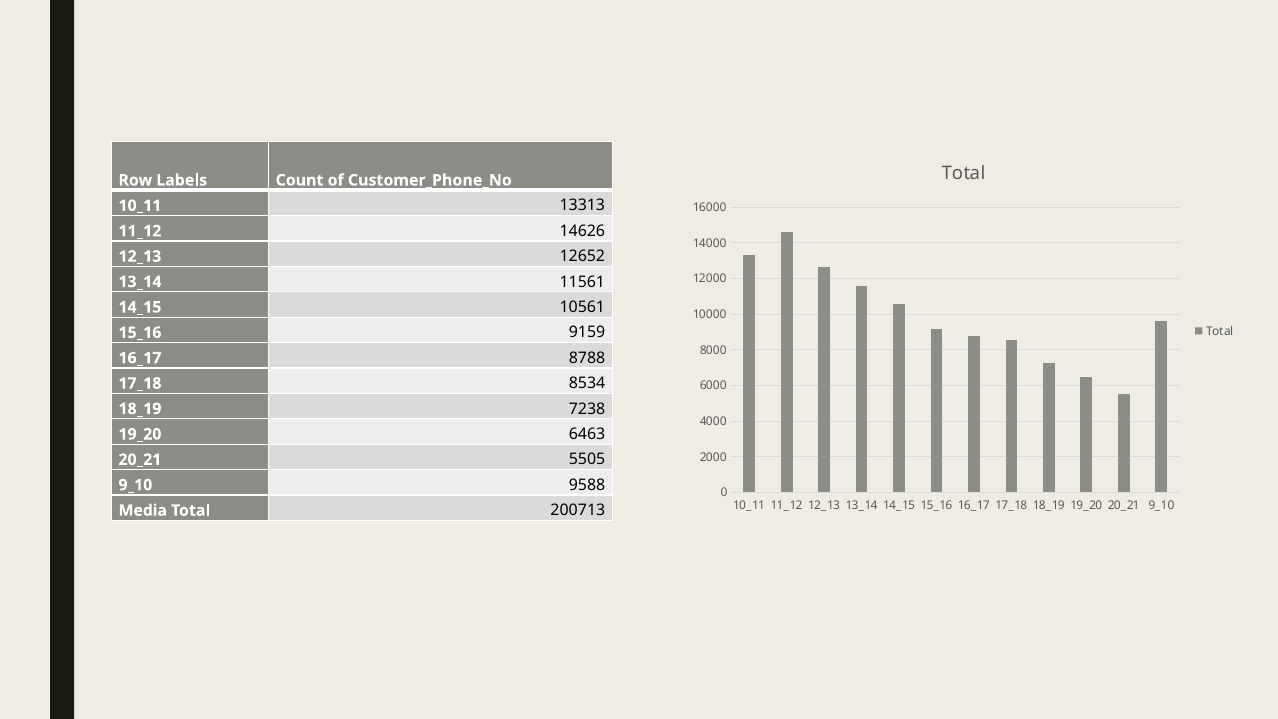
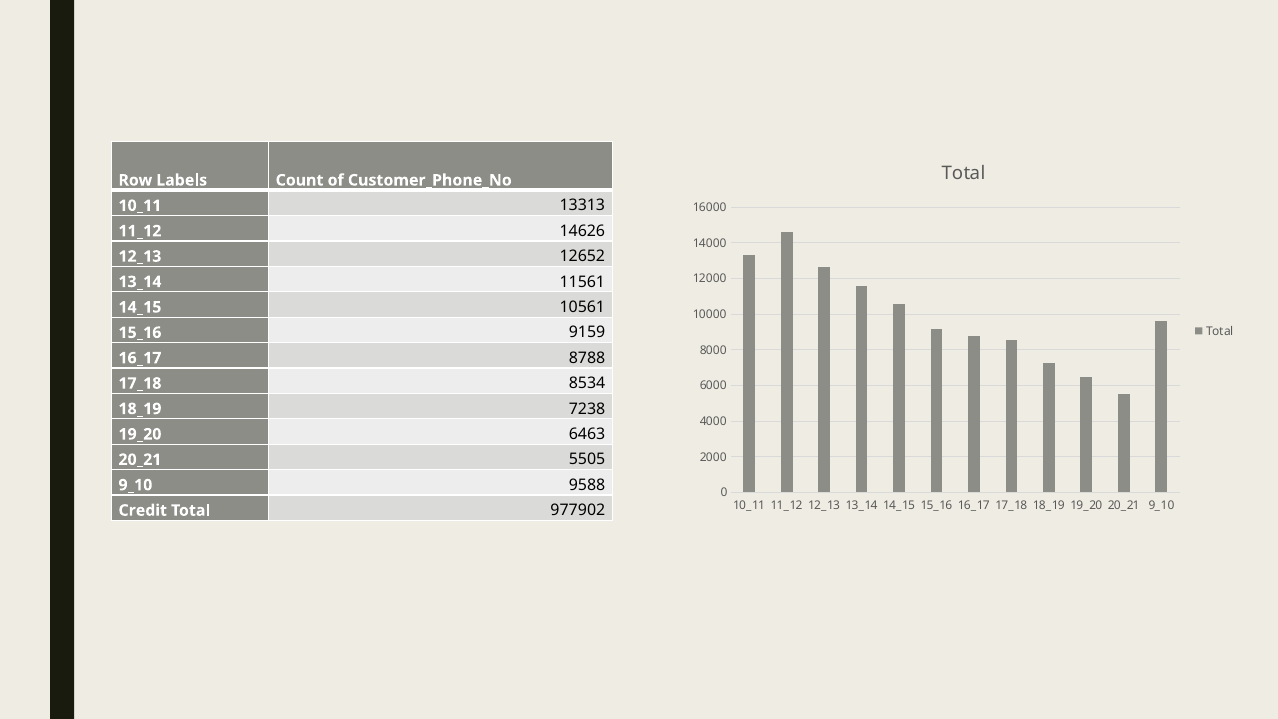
Media: Media -> Credit
200713: 200713 -> 977902
